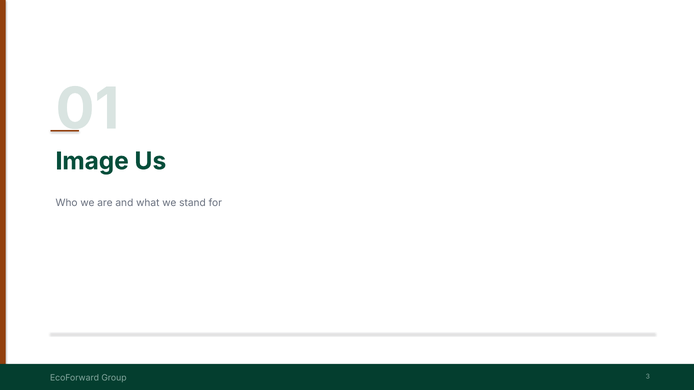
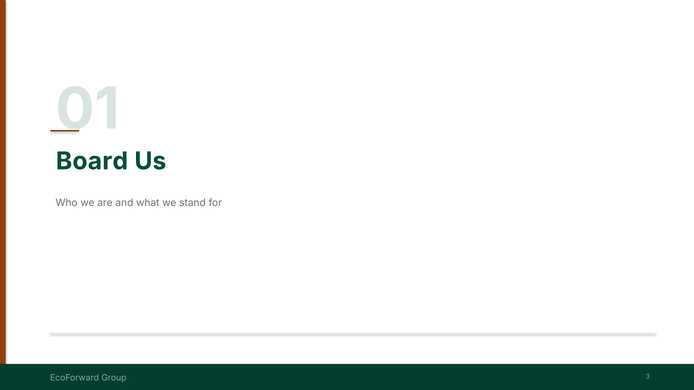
Image: Image -> Board
